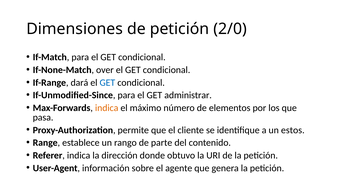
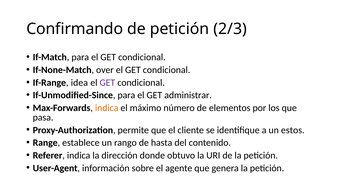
Dimensiones: Dimensiones -> Confirmando
2/0: 2/0 -> 2/3
dará: dará -> idea
GET at (107, 83) colour: blue -> purple
parte: parte -> hasta
